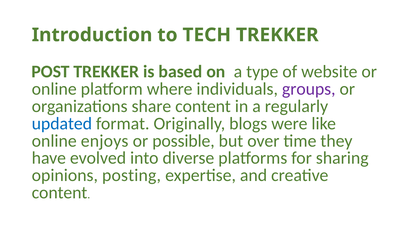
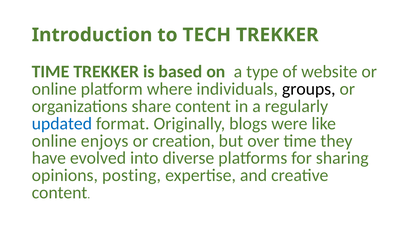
POST at (51, 72): POST -> TIME
groups colour: purple -> black
possible: possible -> creation
